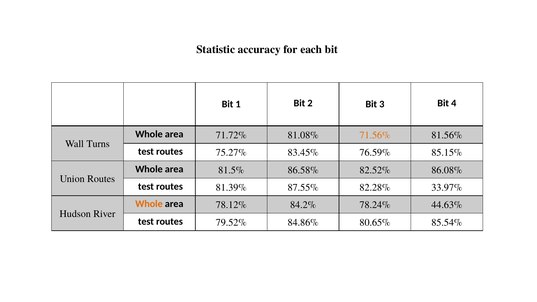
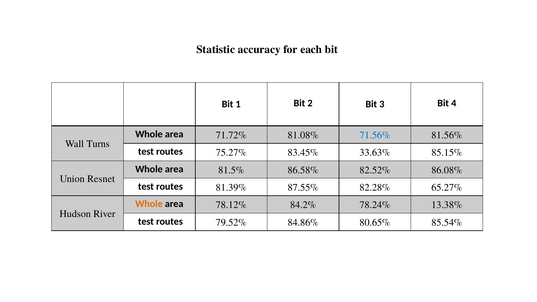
71.56% colour: orange -> blue
76.59%: 76.59% -> 33.63%
Union Routes: Routes -> Resnet
33.97%: 33.97% -> 65.27%
44.63%: 44.63% -> 13.38%
